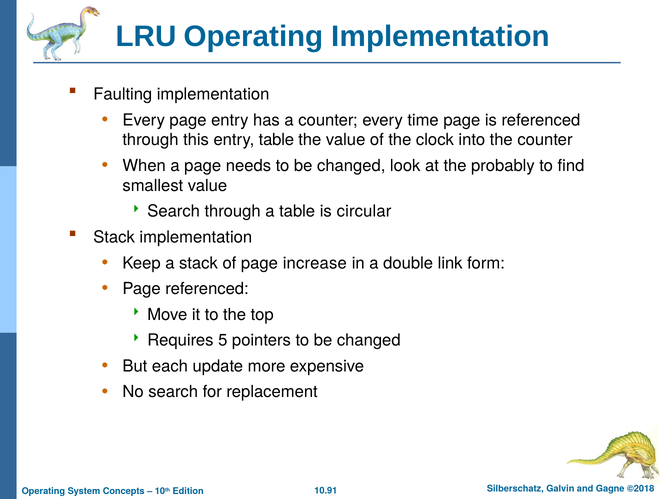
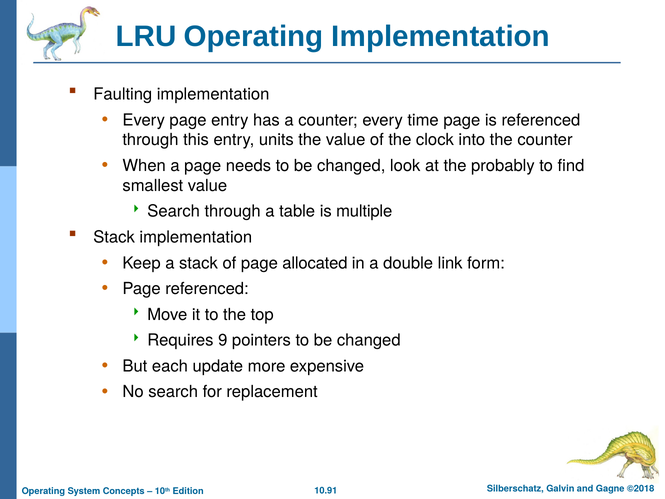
entry table: table -> units
circular: circular -> multiple
increase: increase -> allocated
5: 5 -> 9
